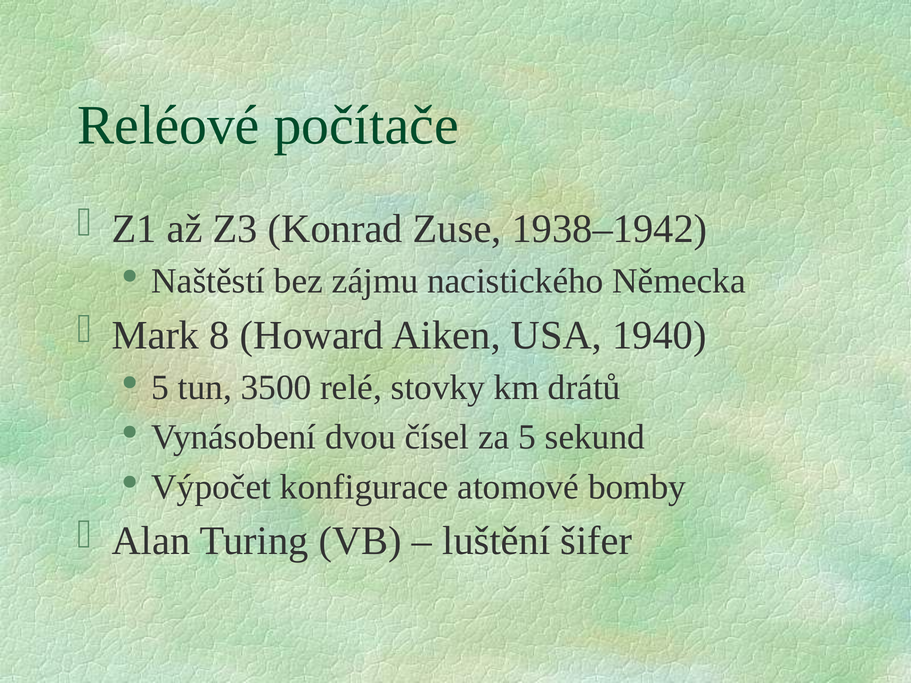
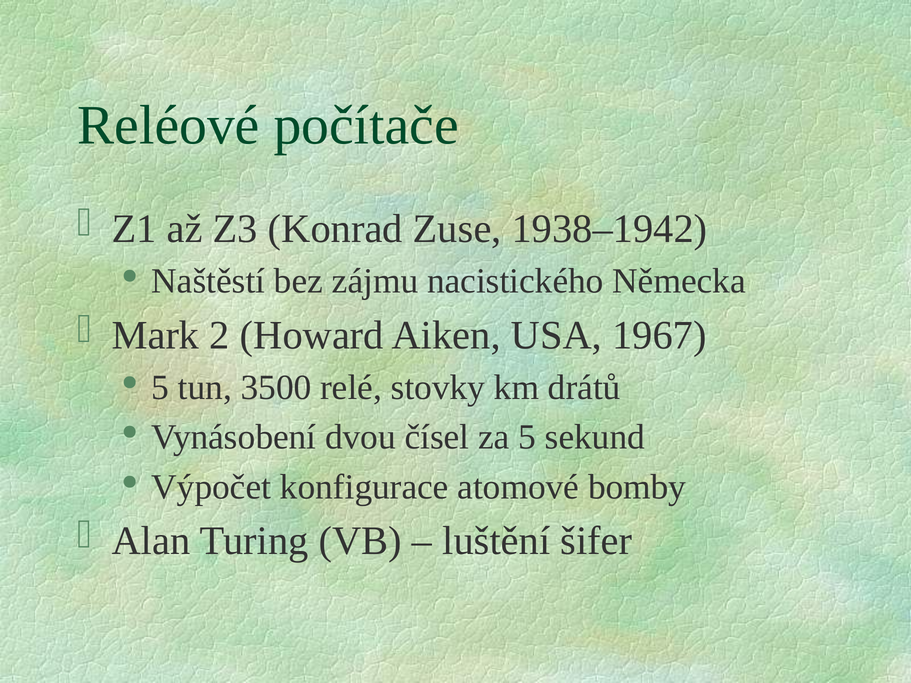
8: 8 -> 2
1940: 1940 -> 1967
